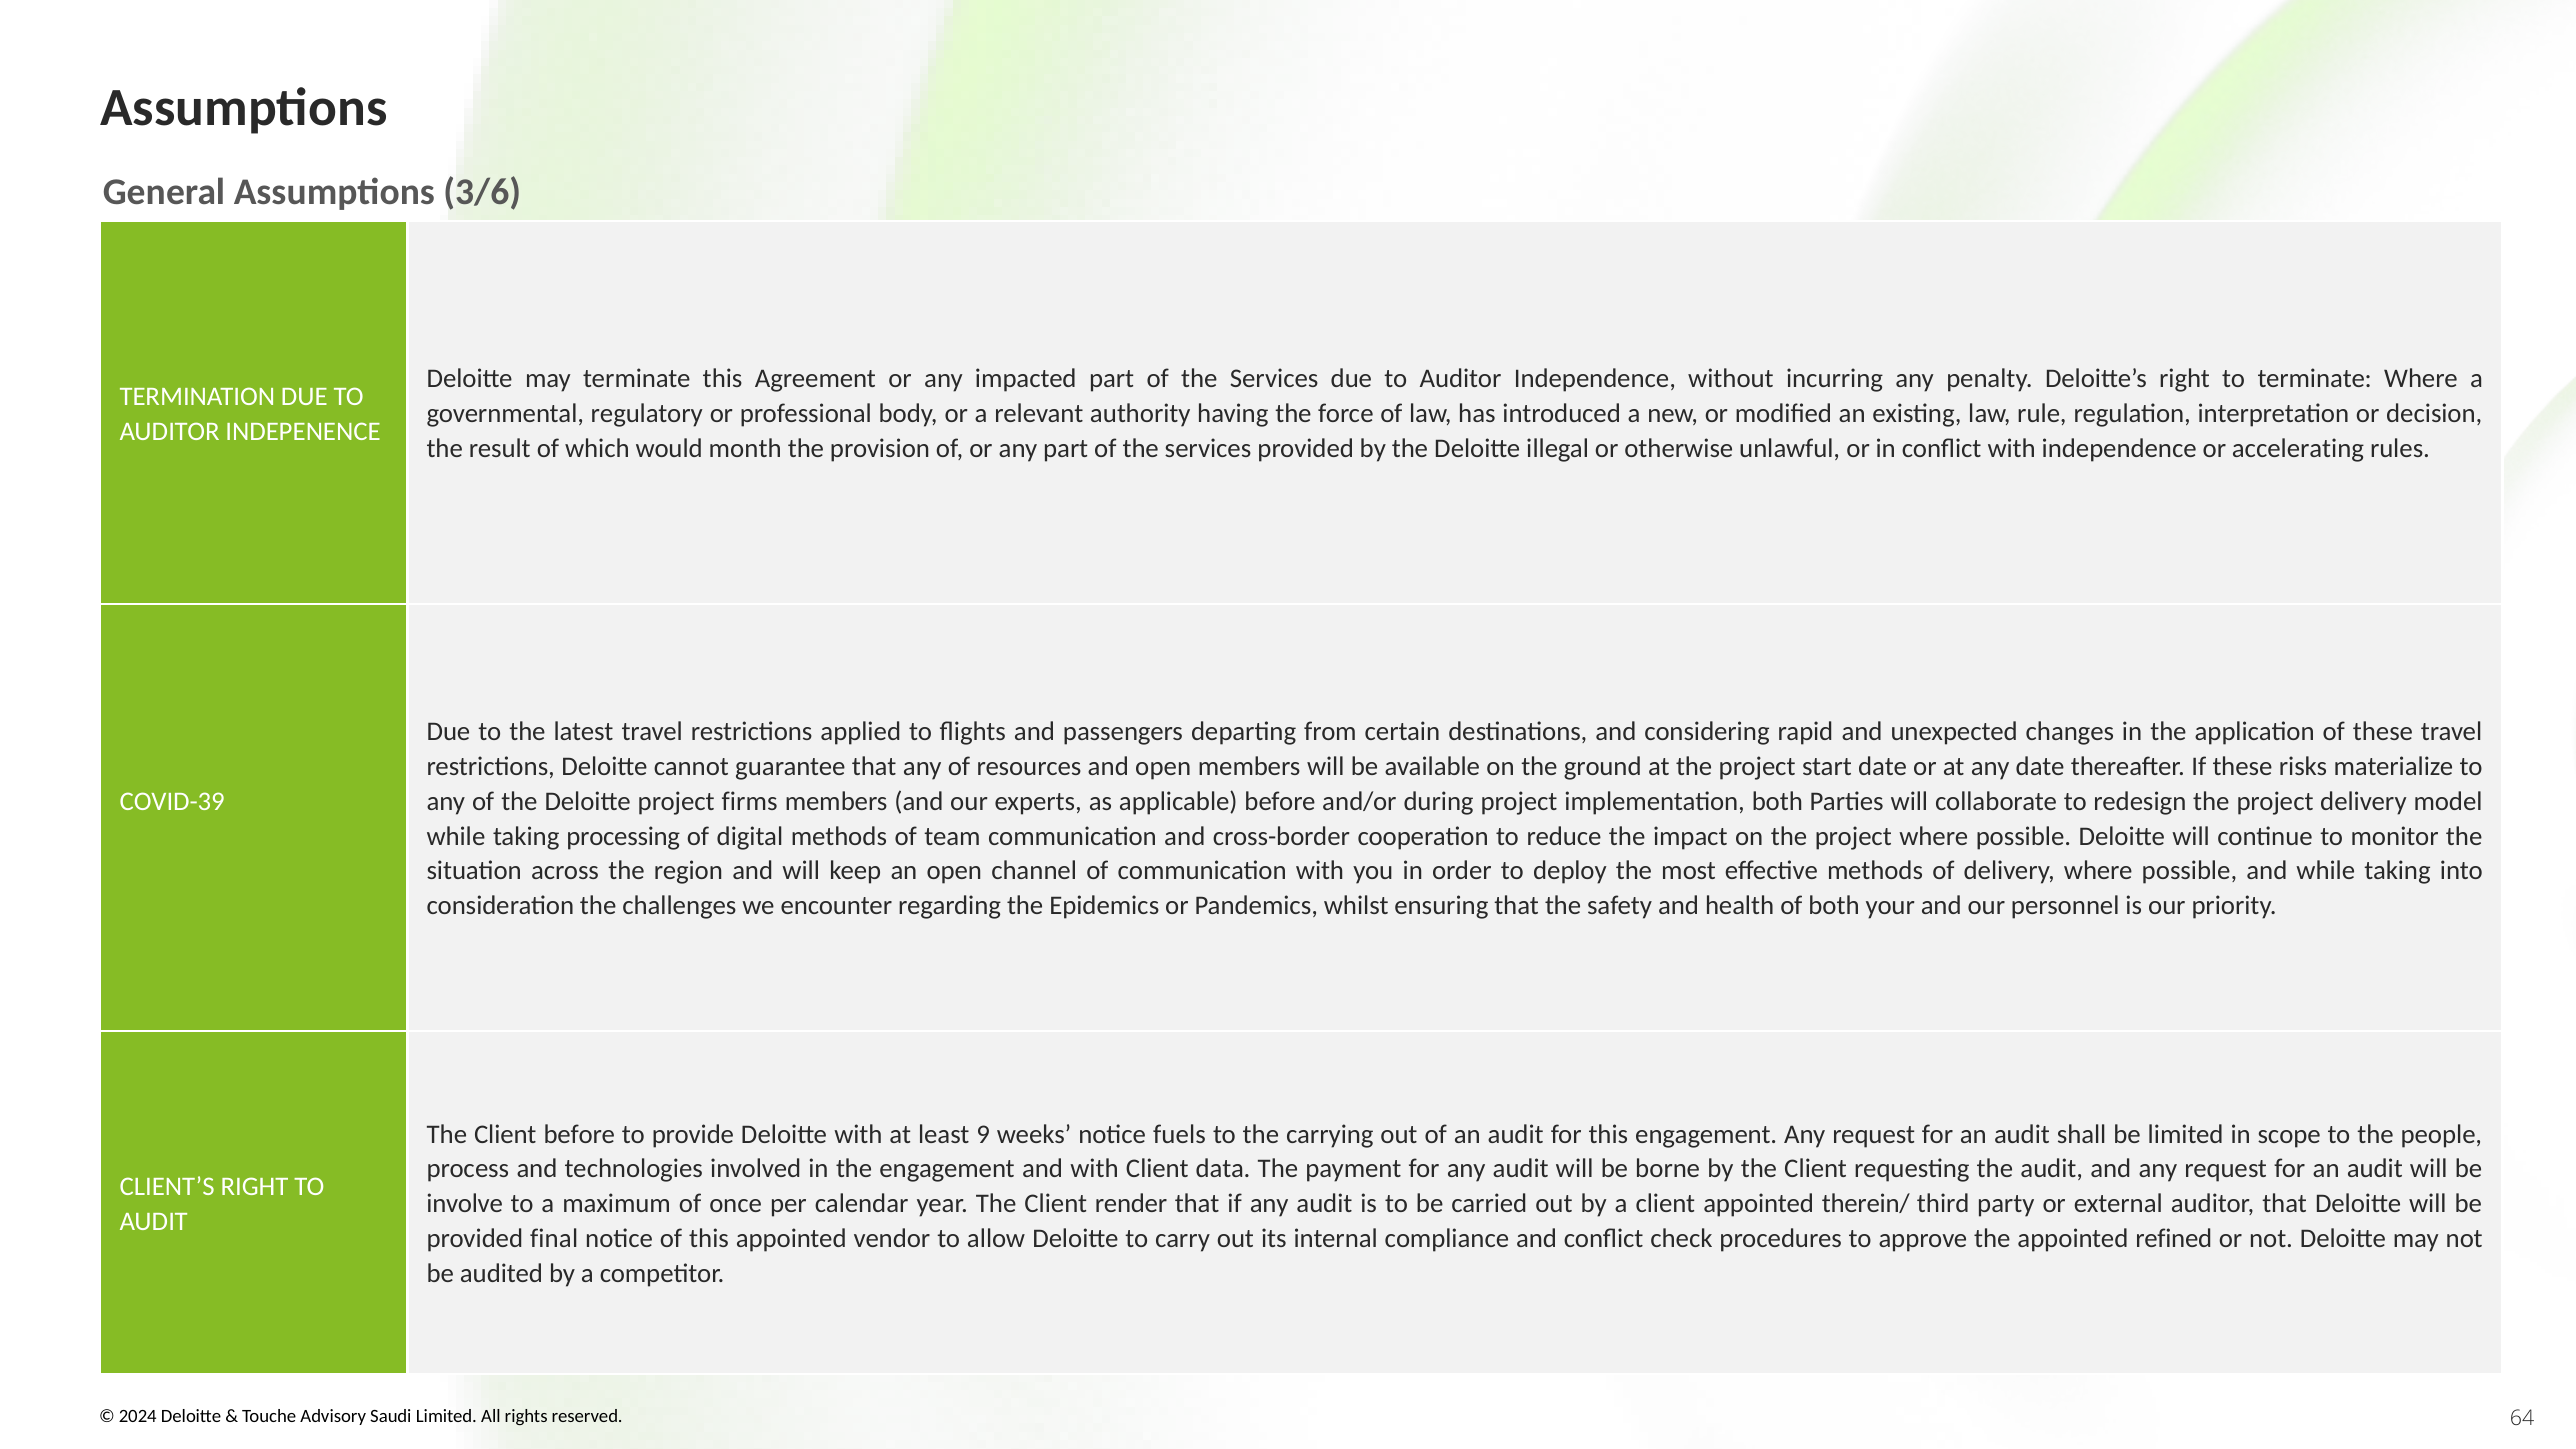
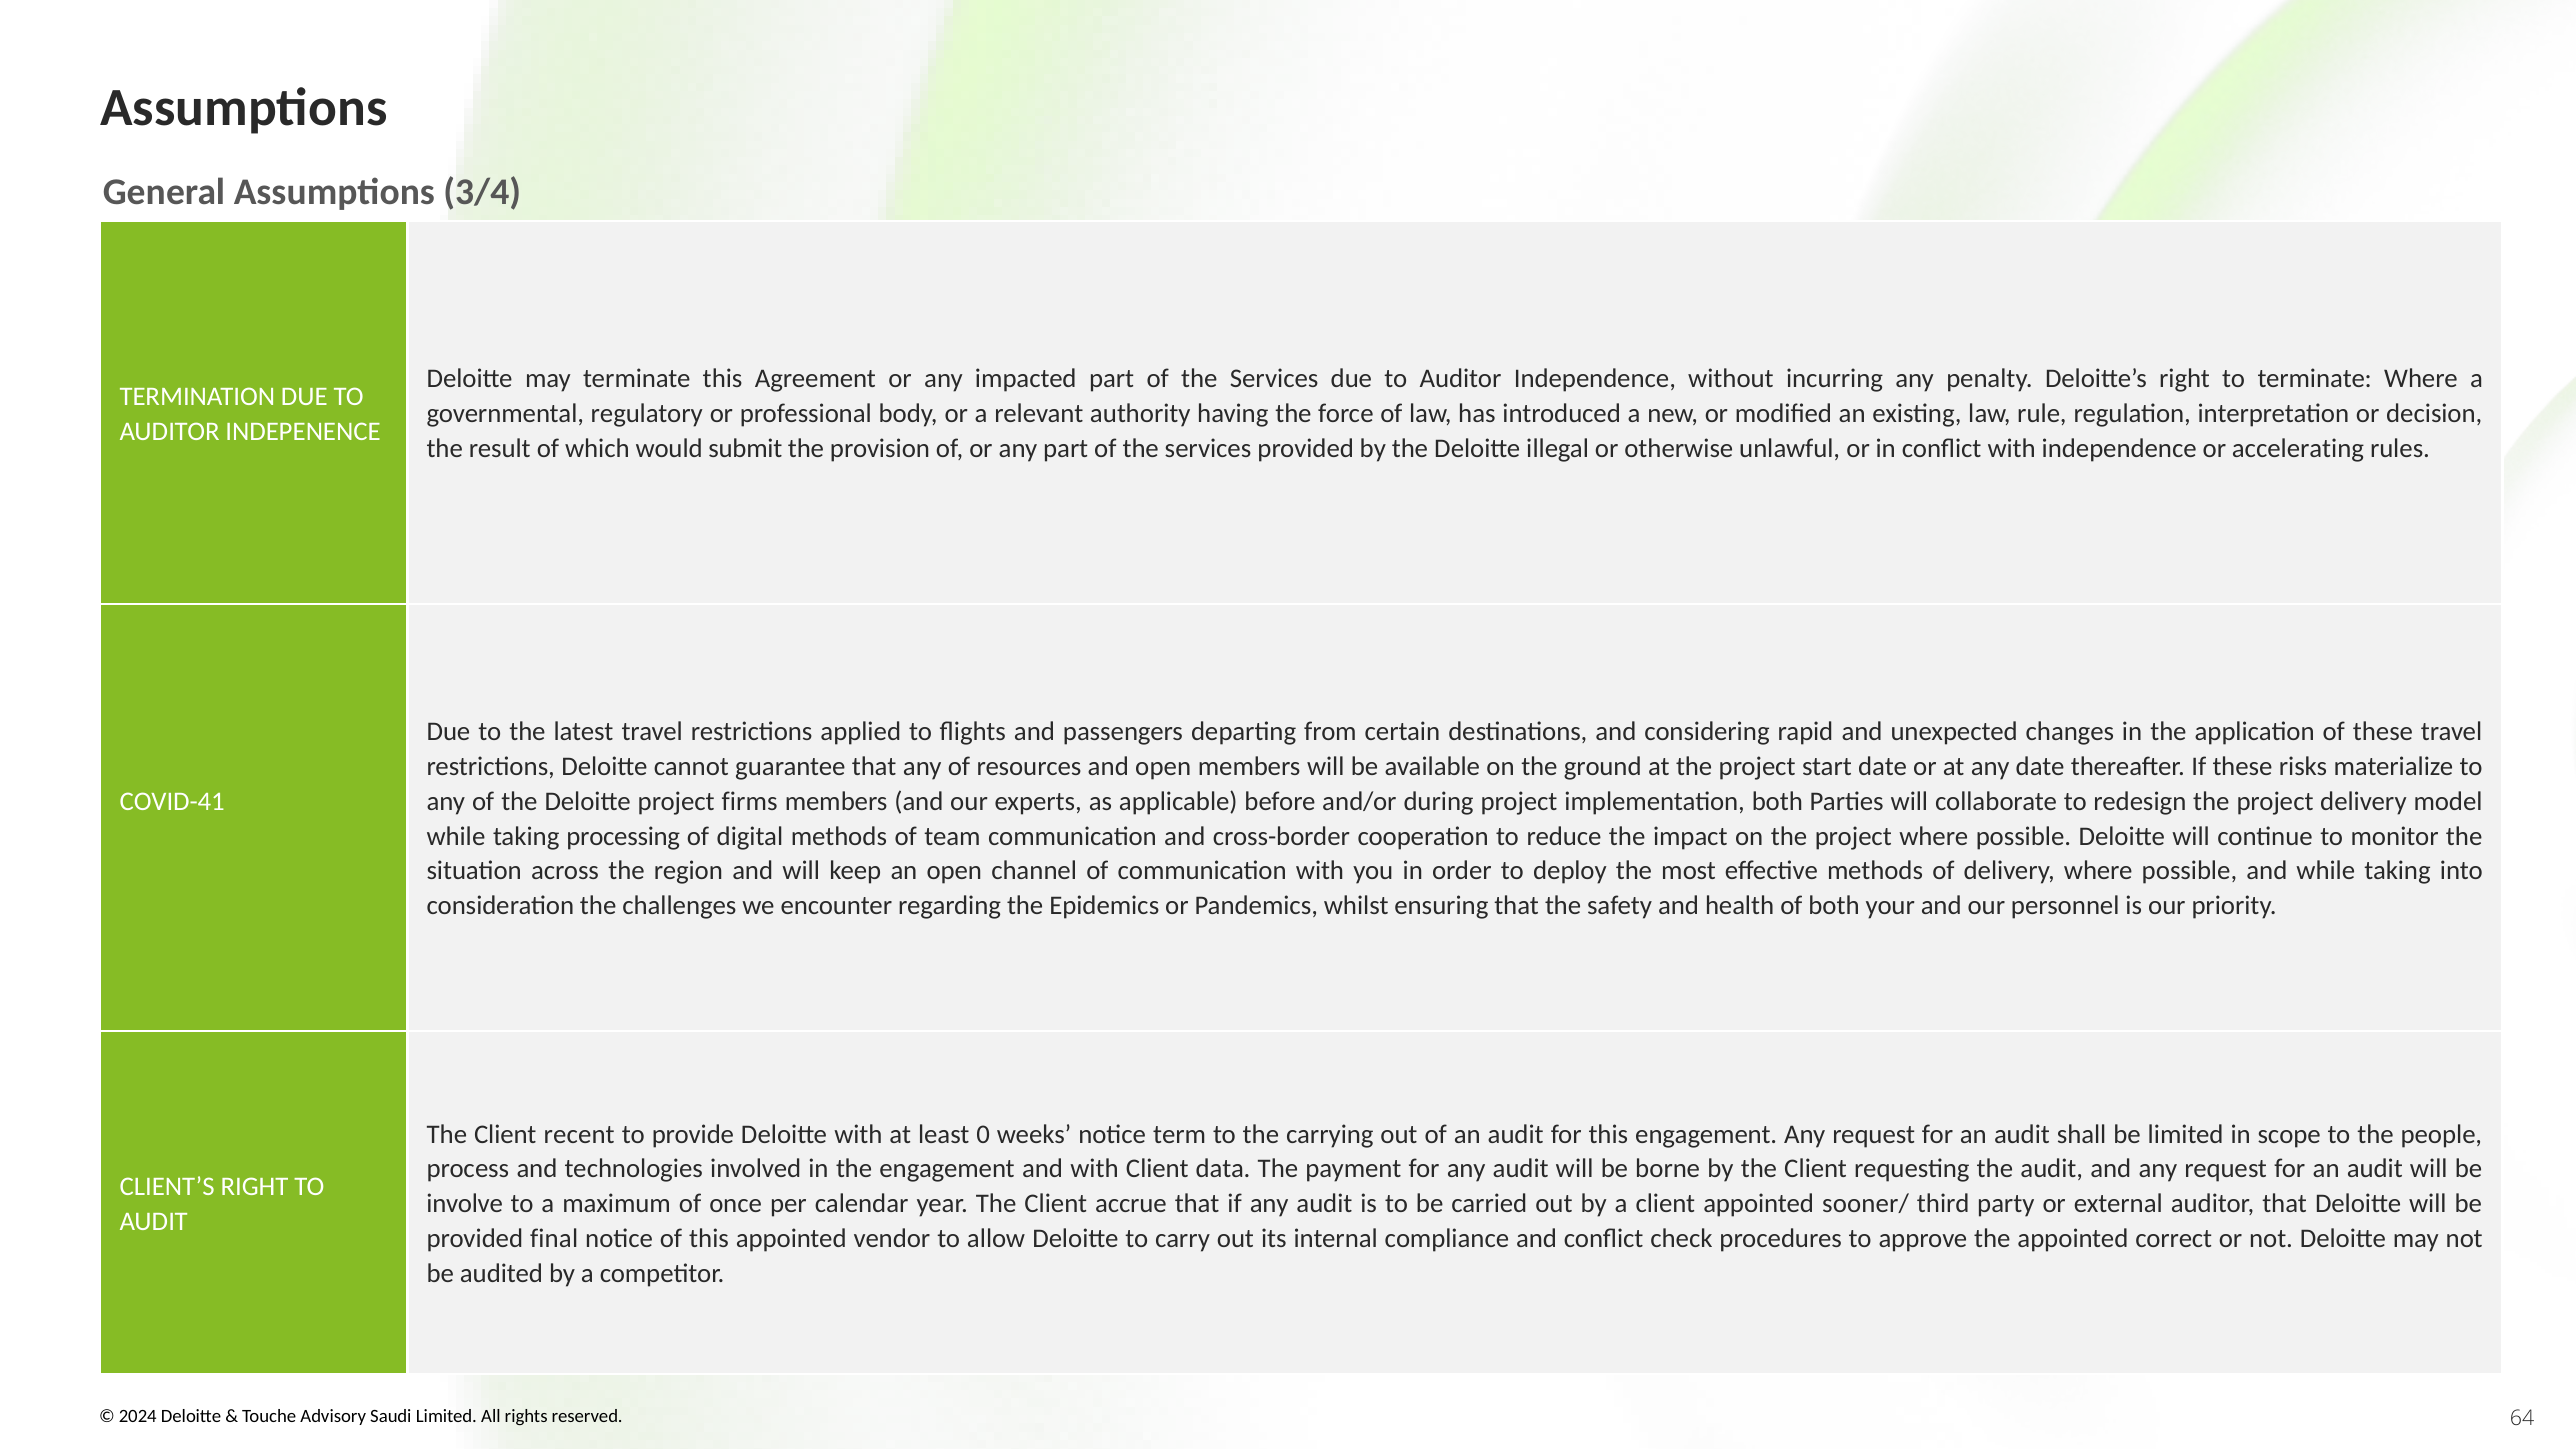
3/6: 3/6 -> 3/4
month: month -> submit
COVID-39: COVID-39 -> COVID-41
Client before: before -> recent
9: 9 -> 0
fuels: fuels -> term
render: render -> accrue
therein/: therein/ -> sooner/
refined: refined -> correct
